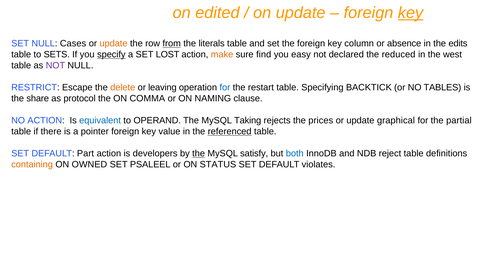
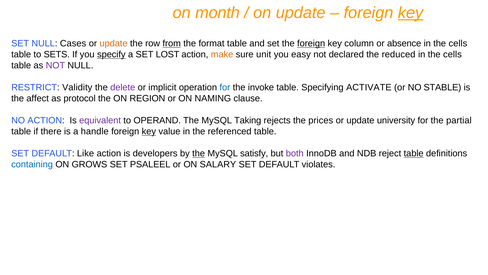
edited: edited -> month
literals: literals -> format
foreign at (311, 43) underline: none -> present
edits at (458, 43): edits -> cells
find: find -> unit
west at (452, 54): west -> cells
Escape: Escape -> Validity
delete colour: orange -> purple
leaving: leaving -> implicit
restart: restart -> invoke
BACKTICK: BACKTICK -> ACTIVATE
TABLES: TABLES -> STABLE
share: share -> affect
COMMA: COMMA -> REGION
equivalent colour: blue -> purple
graphical: graphical -> university
pointer: pointer -> handle
key at (149, 131) underline: none -> present
referenced underline: present -> none
Part: Part -> Like
both colour: blue -> purple
table at (414, 153) underline: none -> present
containing colour: orange -> blue
OWNED: OWNED -> GROWS
STATUS: STATUS -> SALARY
